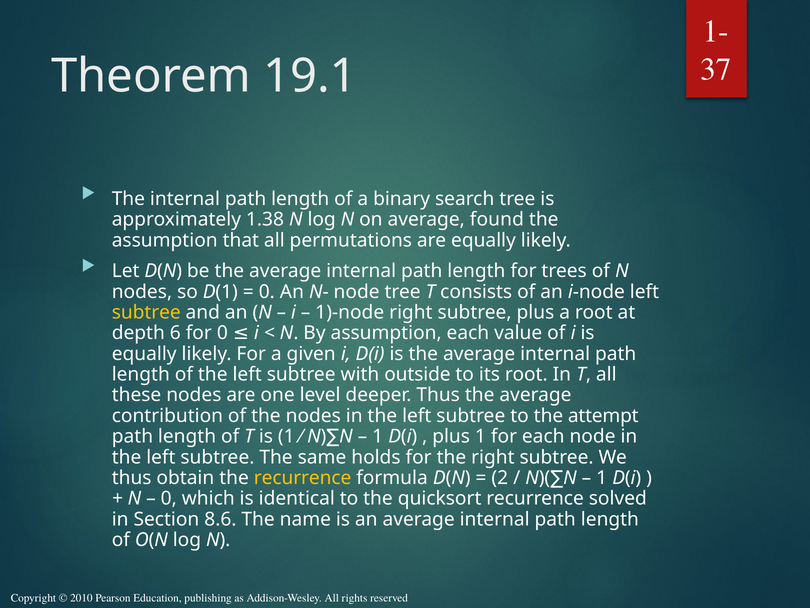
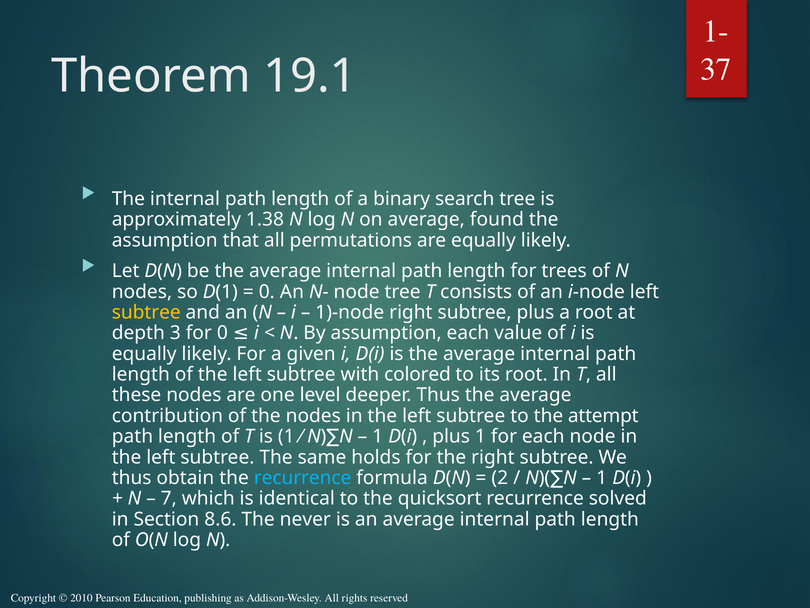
6: 6 -> 3
outside: outside -> colored
recurrence at (303, 477) colour: yellow -> light blue
0 at (169, 498): 0 -> 7
name: name -> never
